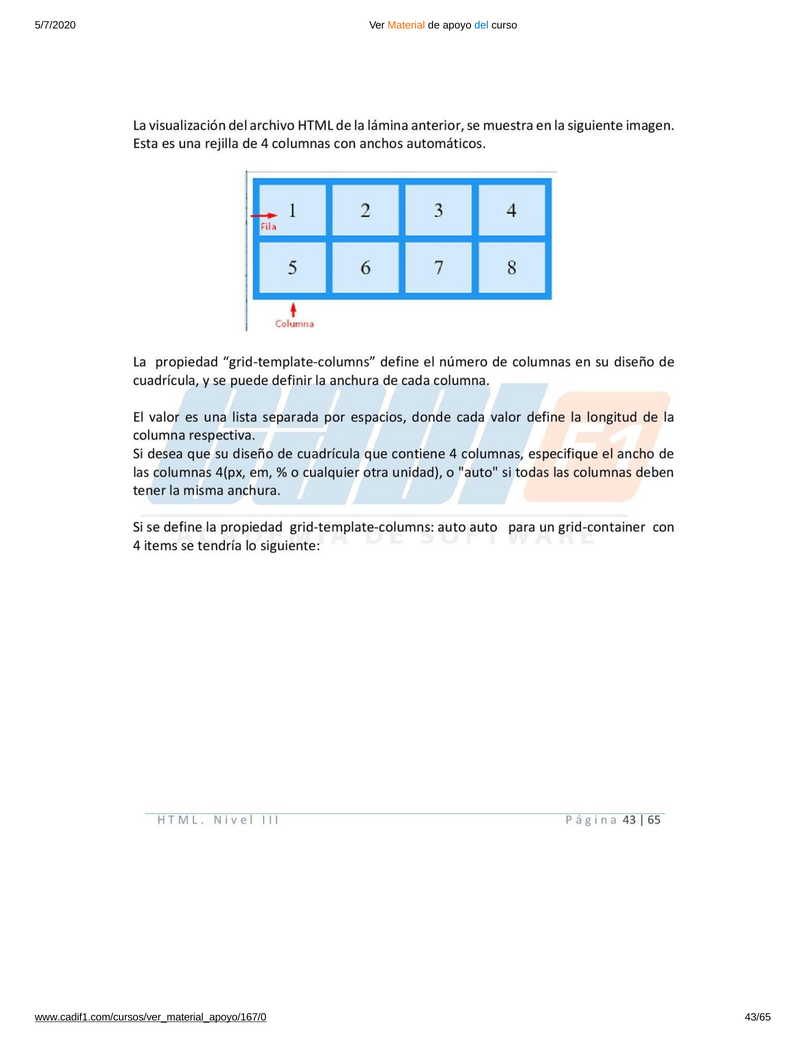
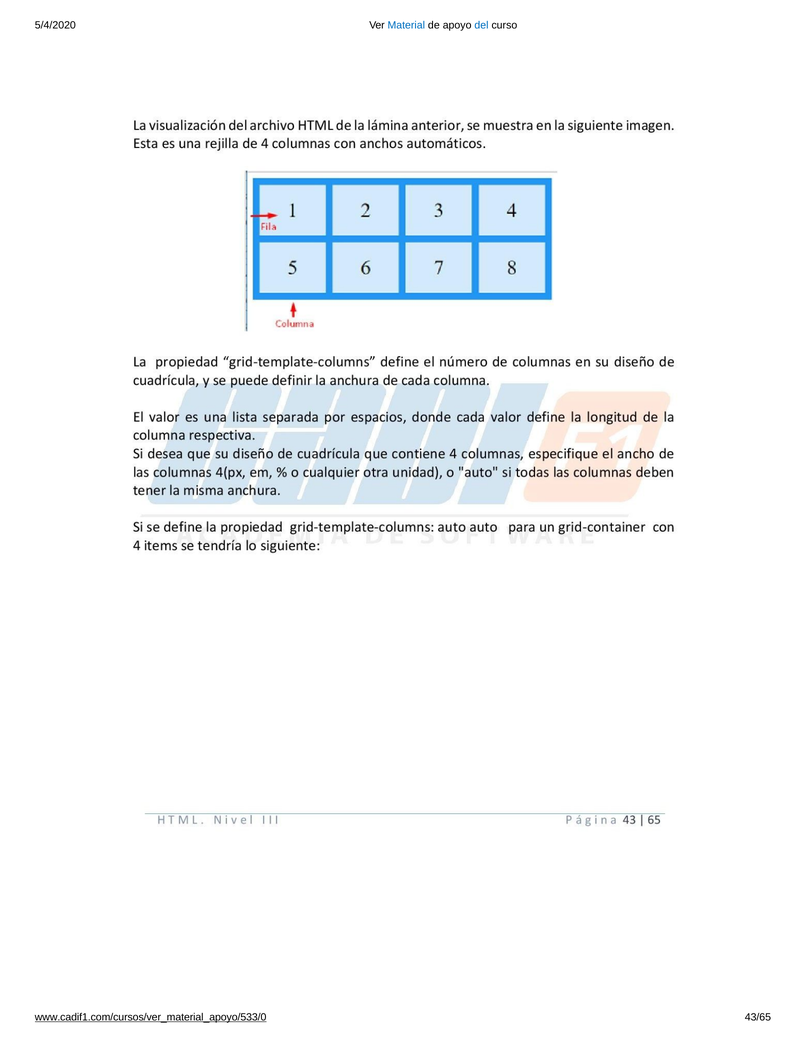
5/7/2020: 5/7/2020 -> 5/4/2020
Material colour: orange -> blue
www.cadif1.com/cursos/ver_material_apoyo/167/0: www.cadif1.com/cursos/ver_material_apoyo/167/0 -> www.cadif1.com/cursos/ver_material_apoyo/533/0
